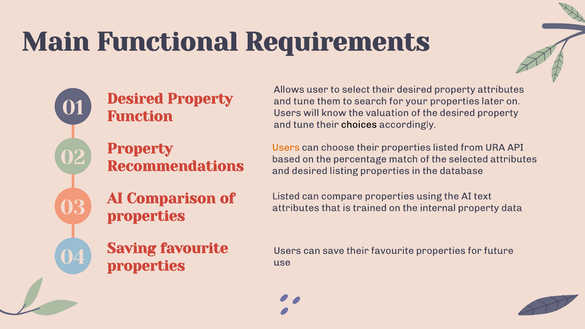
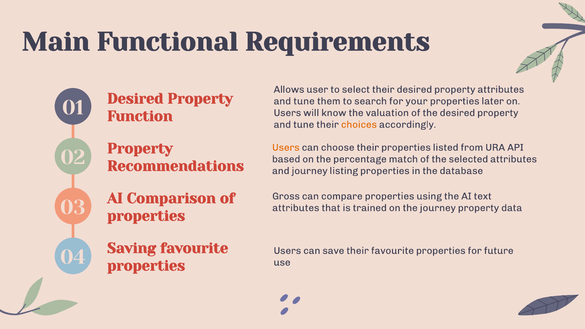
choices colour: black -> orange
and desired: desired -> journey
Listed at (286, 196): Listed -> Gross
the internal: internal -> journey
